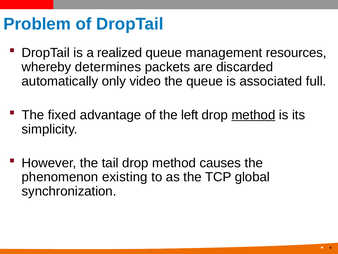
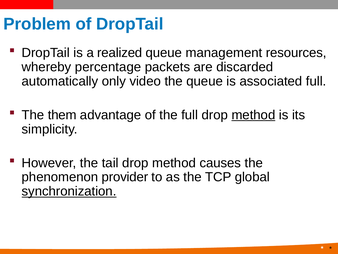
determines: determines -> percentage
fixed: fixed -> them
the left: left -> full
existing: existing -> provider
synchronization underline: none -> present
